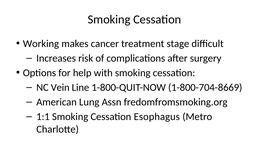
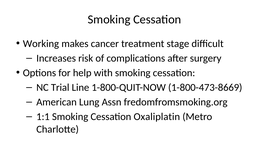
Vein: Vein -> Trial
1-800-704-8669: 1-800-704-8669 -> 1-800-473-8669
Esophagus: Esophagus -> Oxaliplatin
